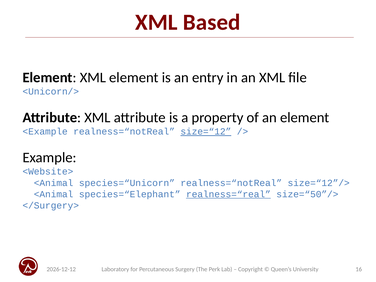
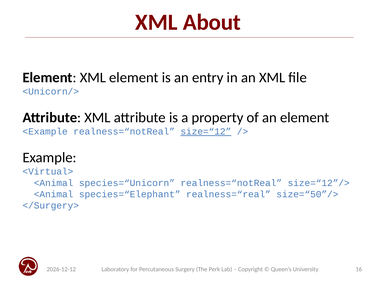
Based: Based -> About
<Website>: <Website> -> <Virtual>
realness=“real underline: present -> none
